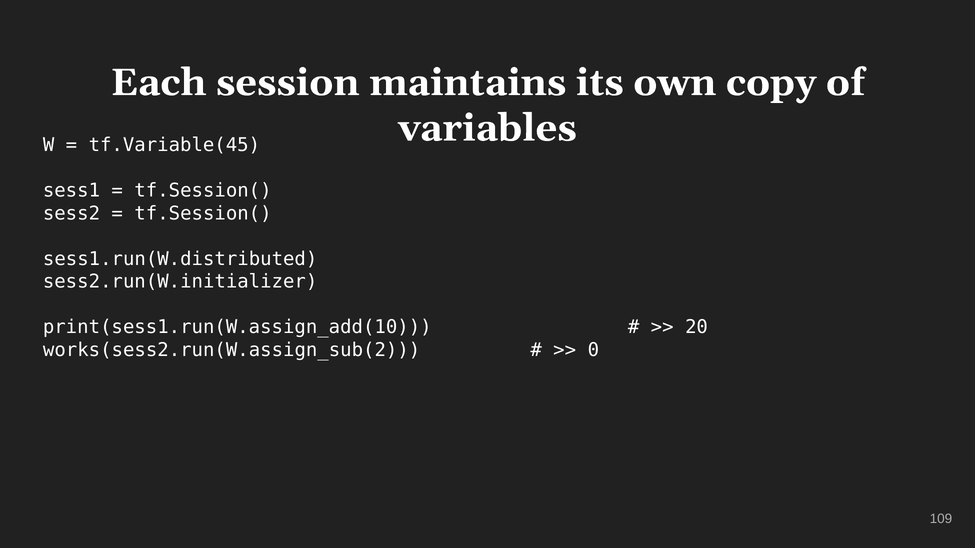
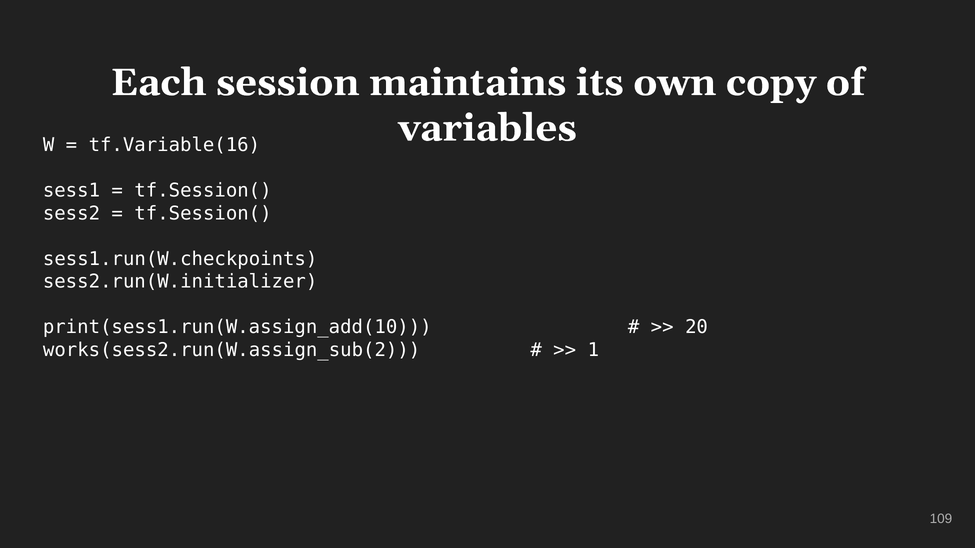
tf.Variable(45: tf.Variable(45 -> tf.Variable(16
sess1.run(W.distributed: sess1.run(W.distributed -> sess1.run(W.checkpoints
0: 0 -> 1
